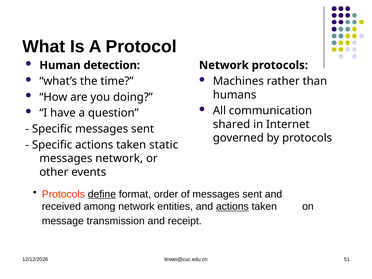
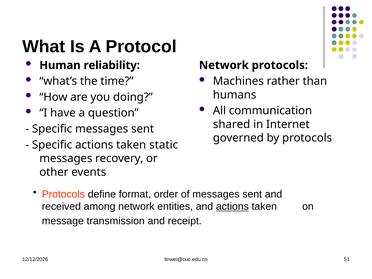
detection: detection -> reliability
messages network: network -> recovery
define underline: present -> none
